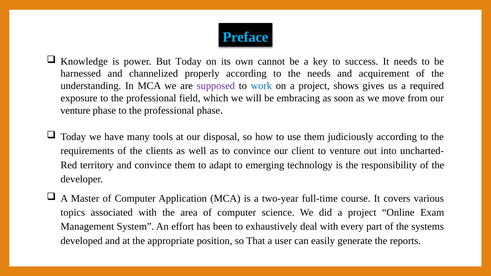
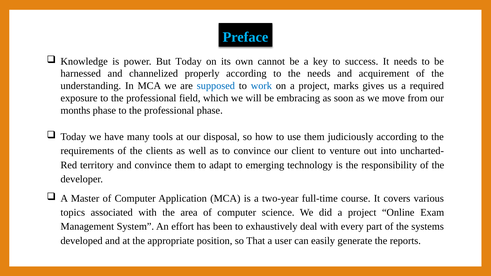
supposed colour: purple -> blue
shows: shows -> marks
venture at (75, 110): venture -> months
